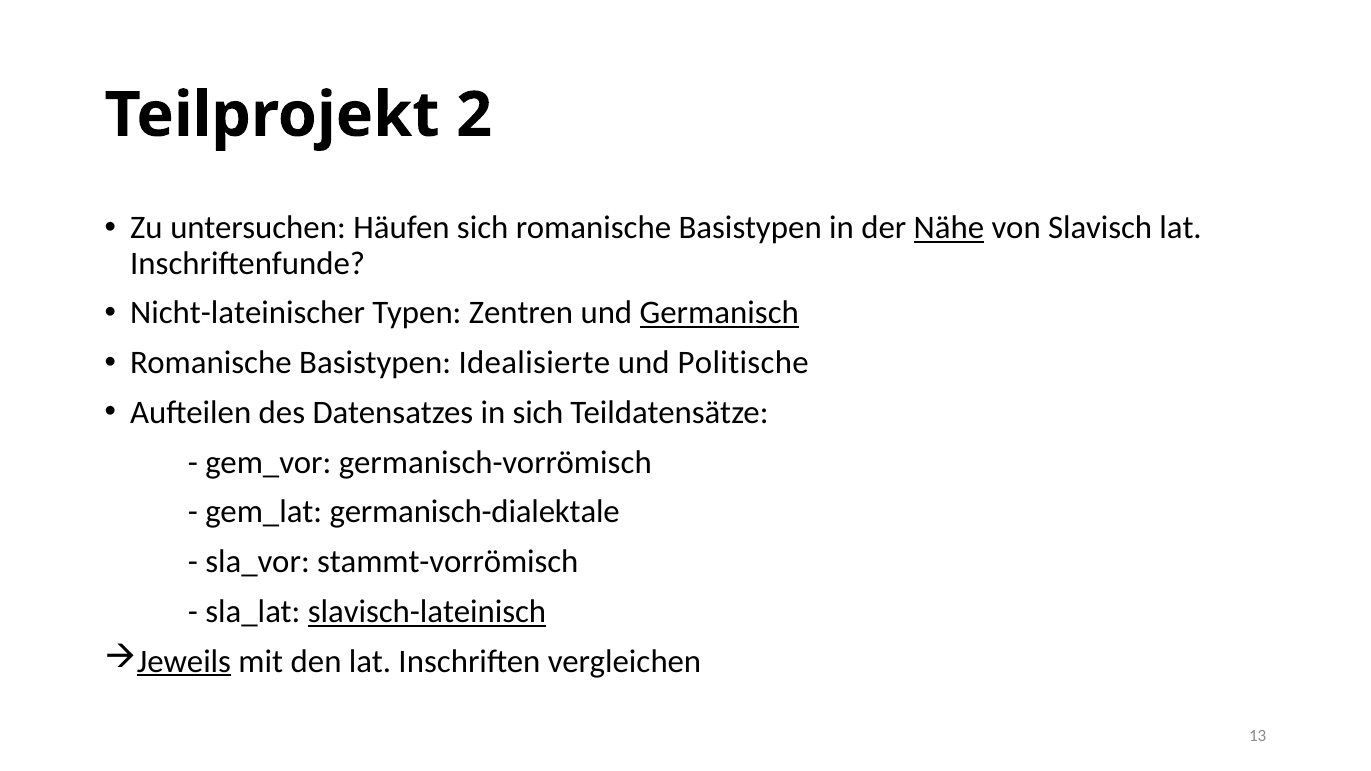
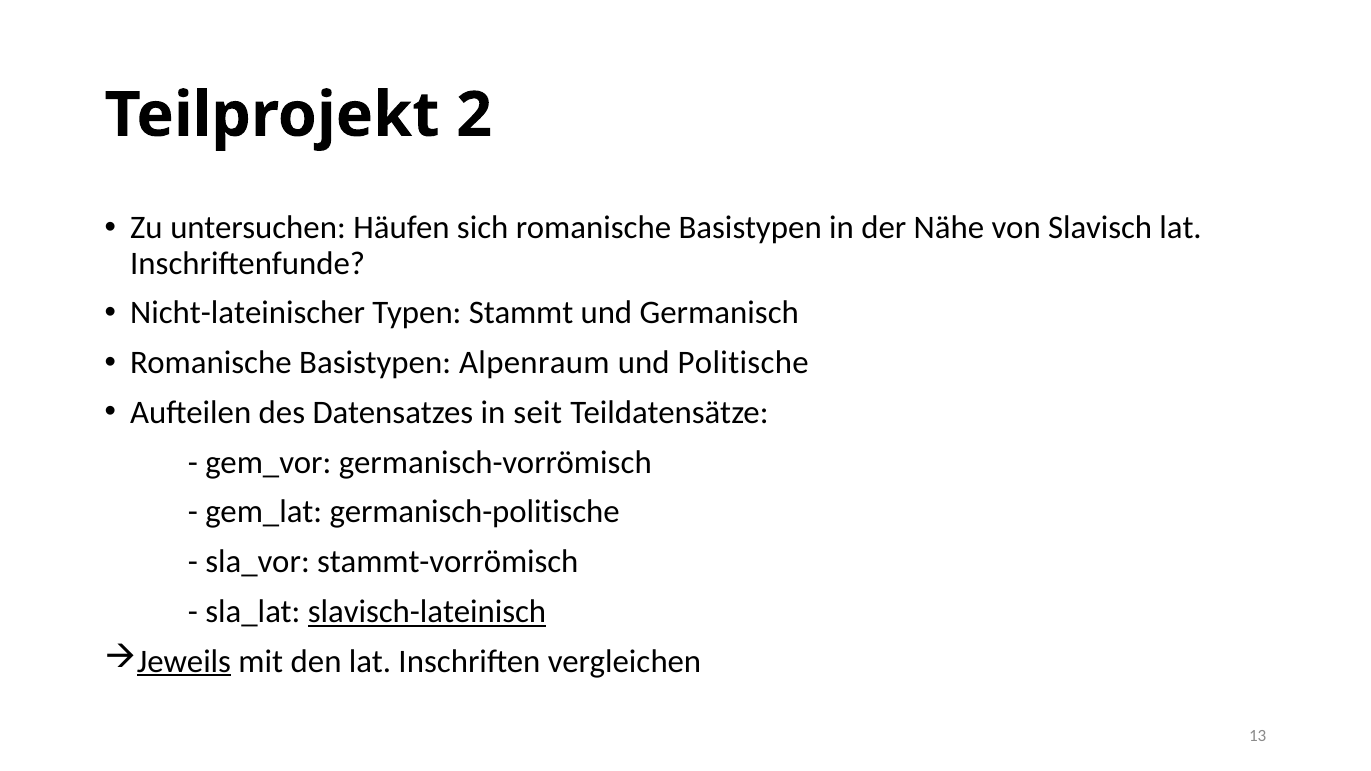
Nähe underline: present -> none
Zentren: Zentren -> Stammt
Germanisch underline: present -> none
Idealisierte: Idealisierte -> Alpenraum
in sich: sich -> seit
germanisch-dialektale: germanisch-dialektale -> germanisch-politische
